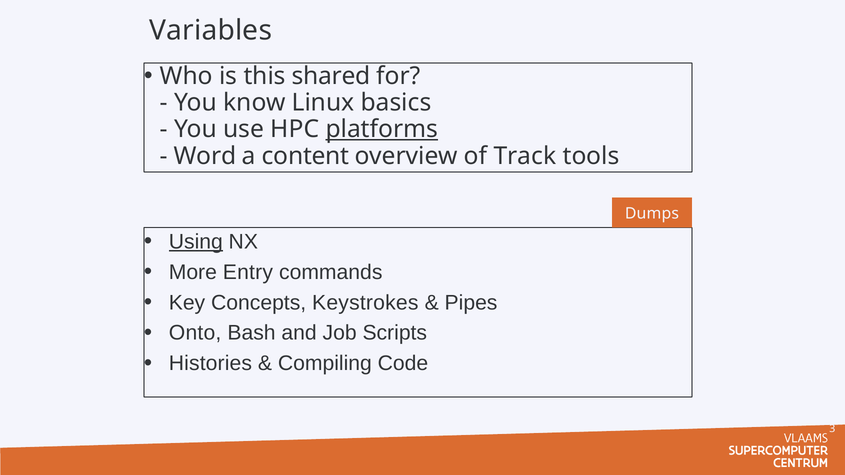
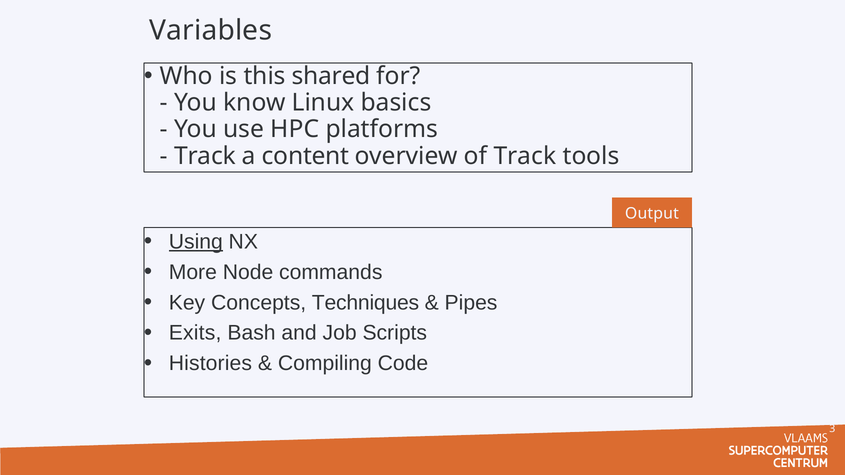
platforms underline: present -> none
Word at (205, 156): Word -> Track
Dumps: Dumps -> Output
Entry: Entry -> Node
Keystrokes: Keystrokes -> Techniques
Onto: Onto -> Exits
